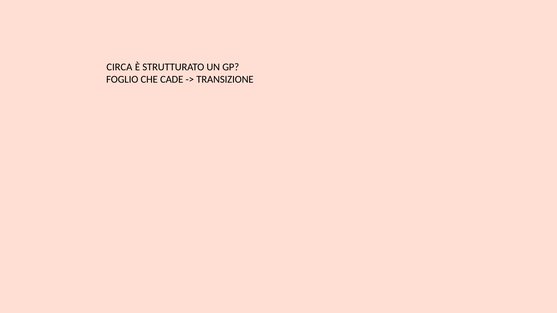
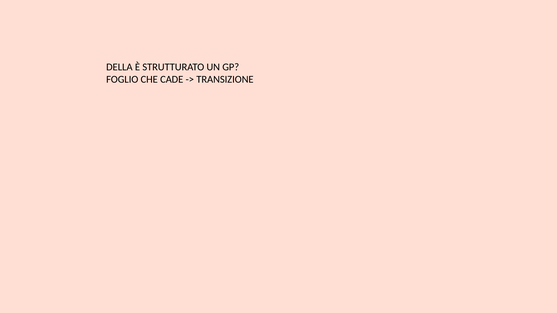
CIRCA: CIRCA -> DELLA
